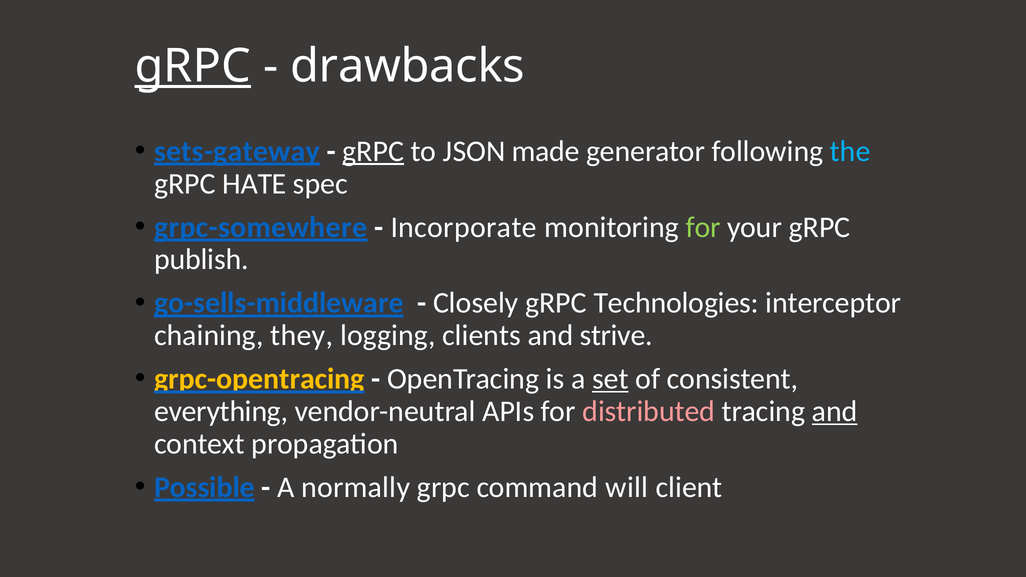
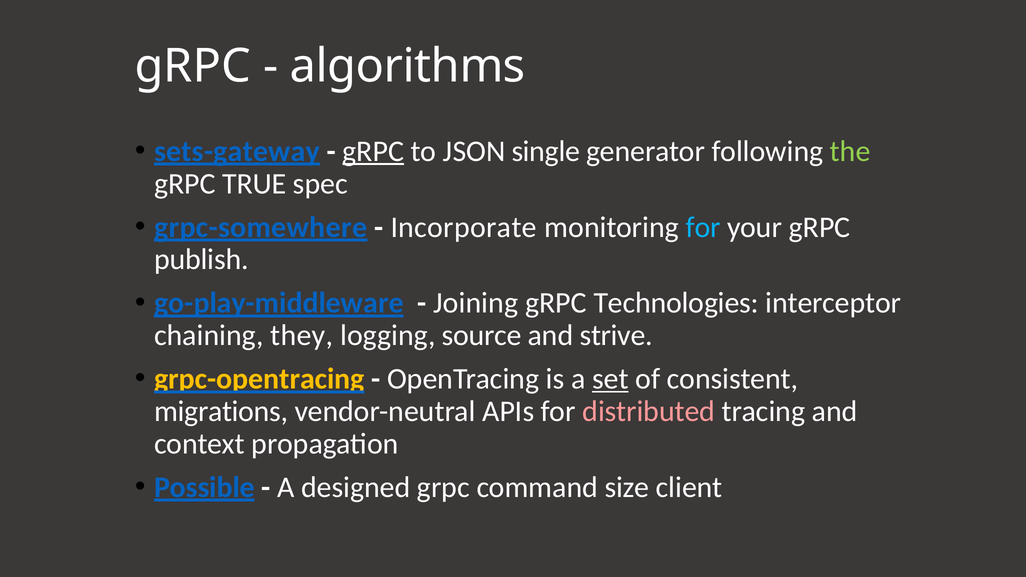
gRPC at (193, 66) underline: present -> none
drawbacks: drawbacks -> algorithms
made: made -> single
the colour: light blue -> light green
HATE: HATE -> TRUE
for at (703, 227) colour: light green -> light blue
go-sells-middleware: go-sells-middleware -> go-play-middleware
Closely: Closely -> Joining
clients: clients -> source
everything: everything -> migrations
and at (835, 411) underline: present -> none
normally: normally -> designed
will: will -> size
